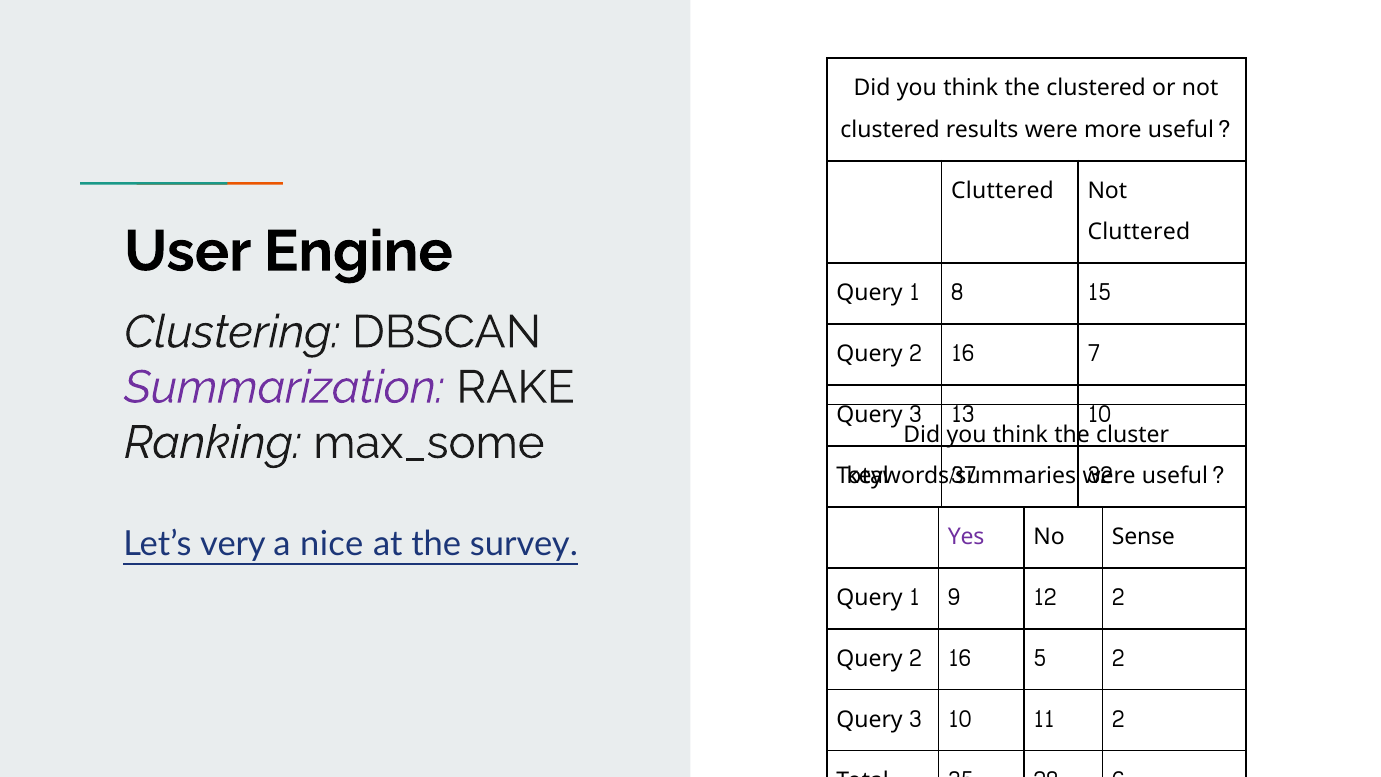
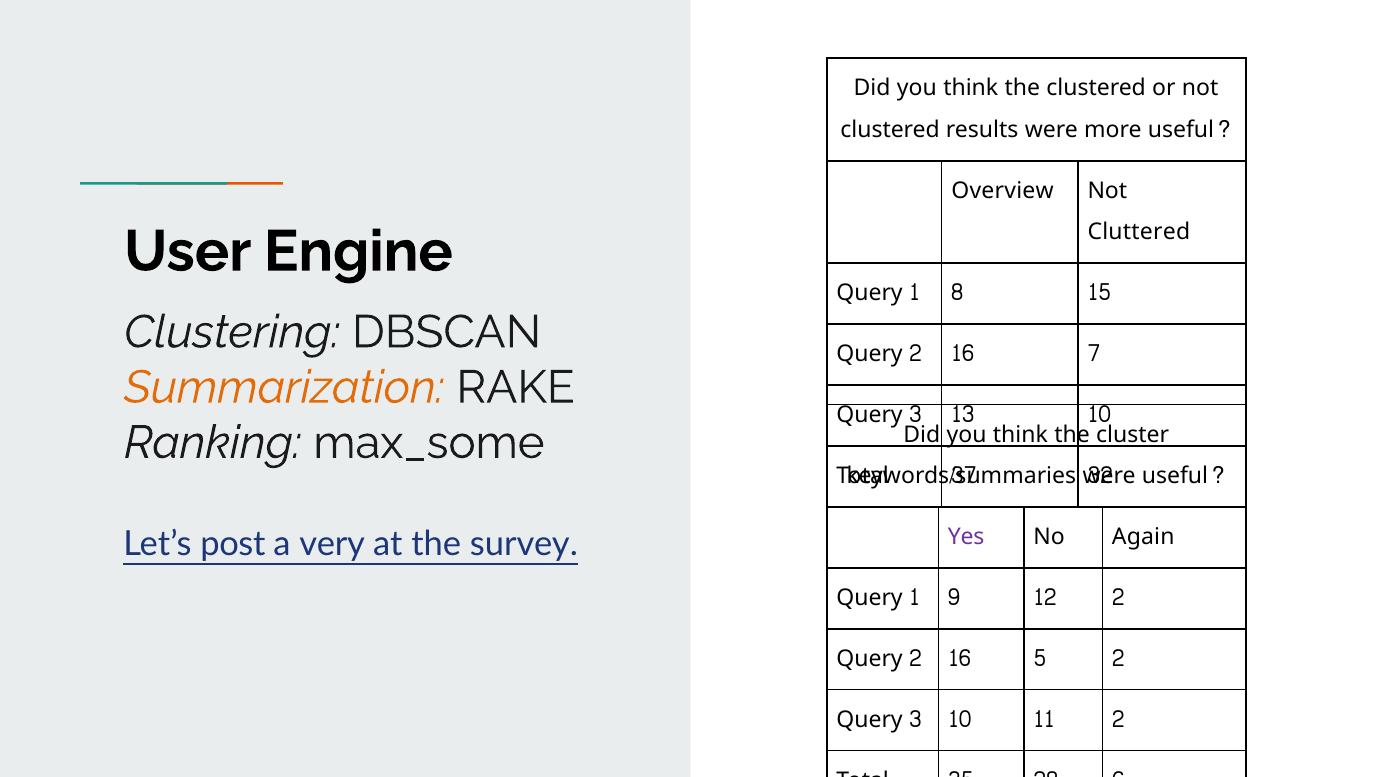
Cluttered at (1003, 191): Cluttered -> Overview
Summarization colour: purple -> orange
very: very -> post
nice: nice -> very
Sense: Sense -> Again
